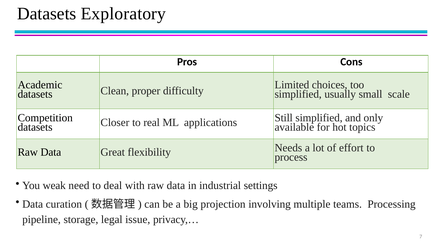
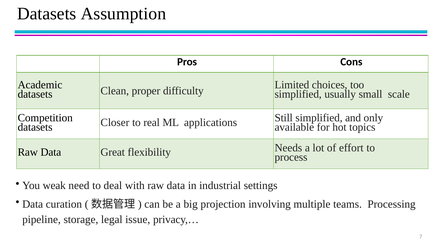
Exploratory: Exploratory -> Assumption
